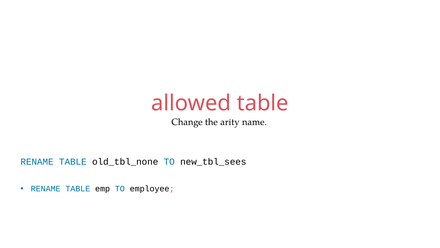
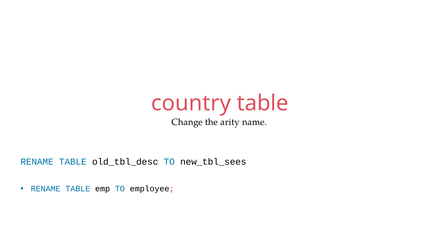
allowed: allowed -> country
old_tbl_none: old_tbl_none -> old_tbl_desc
